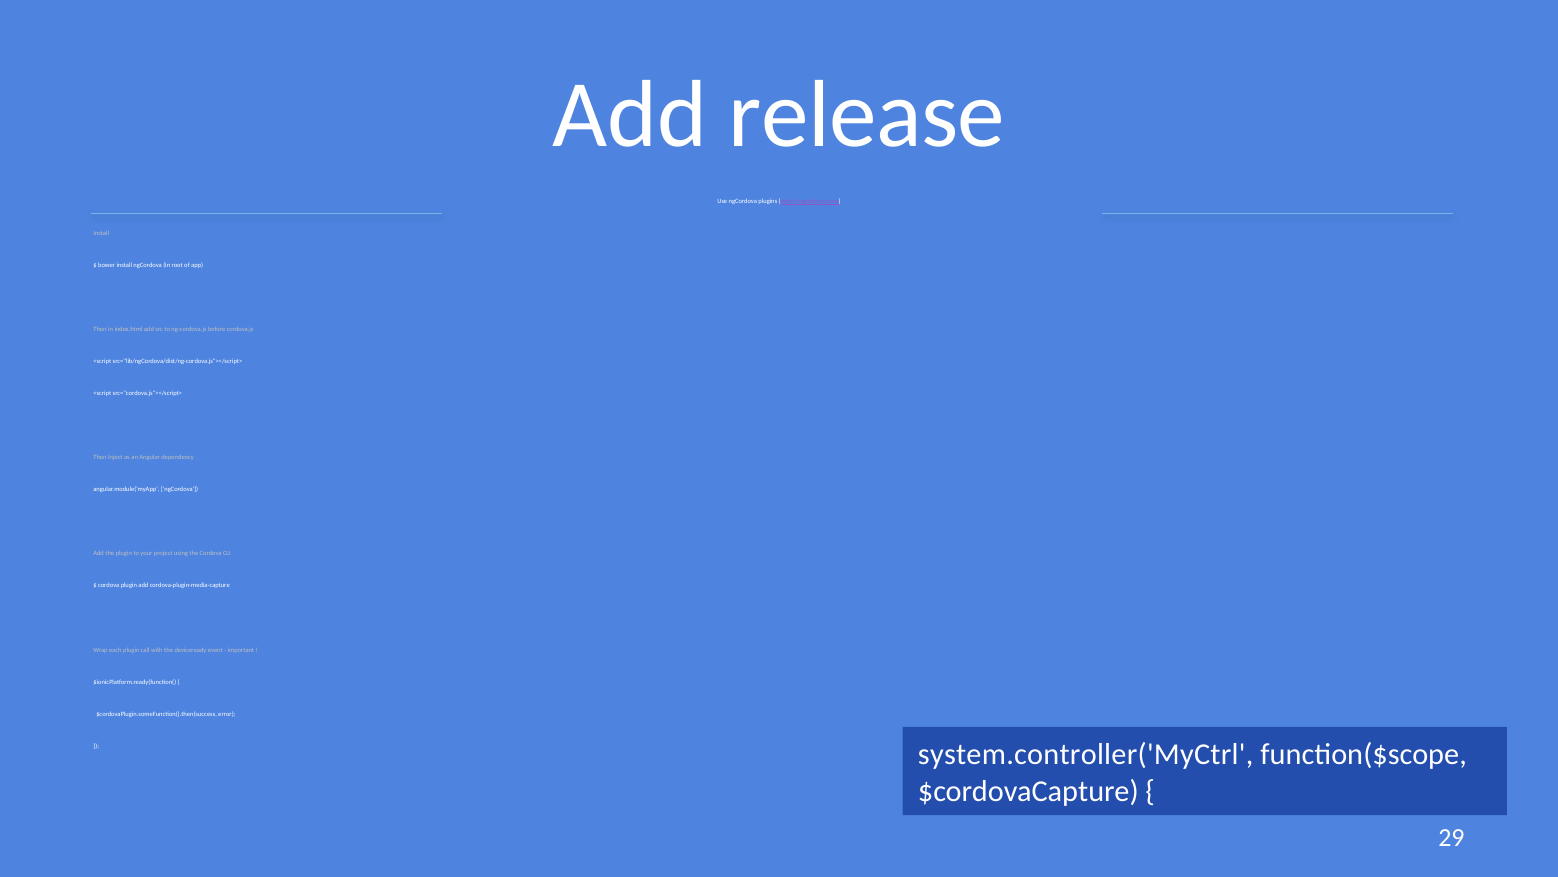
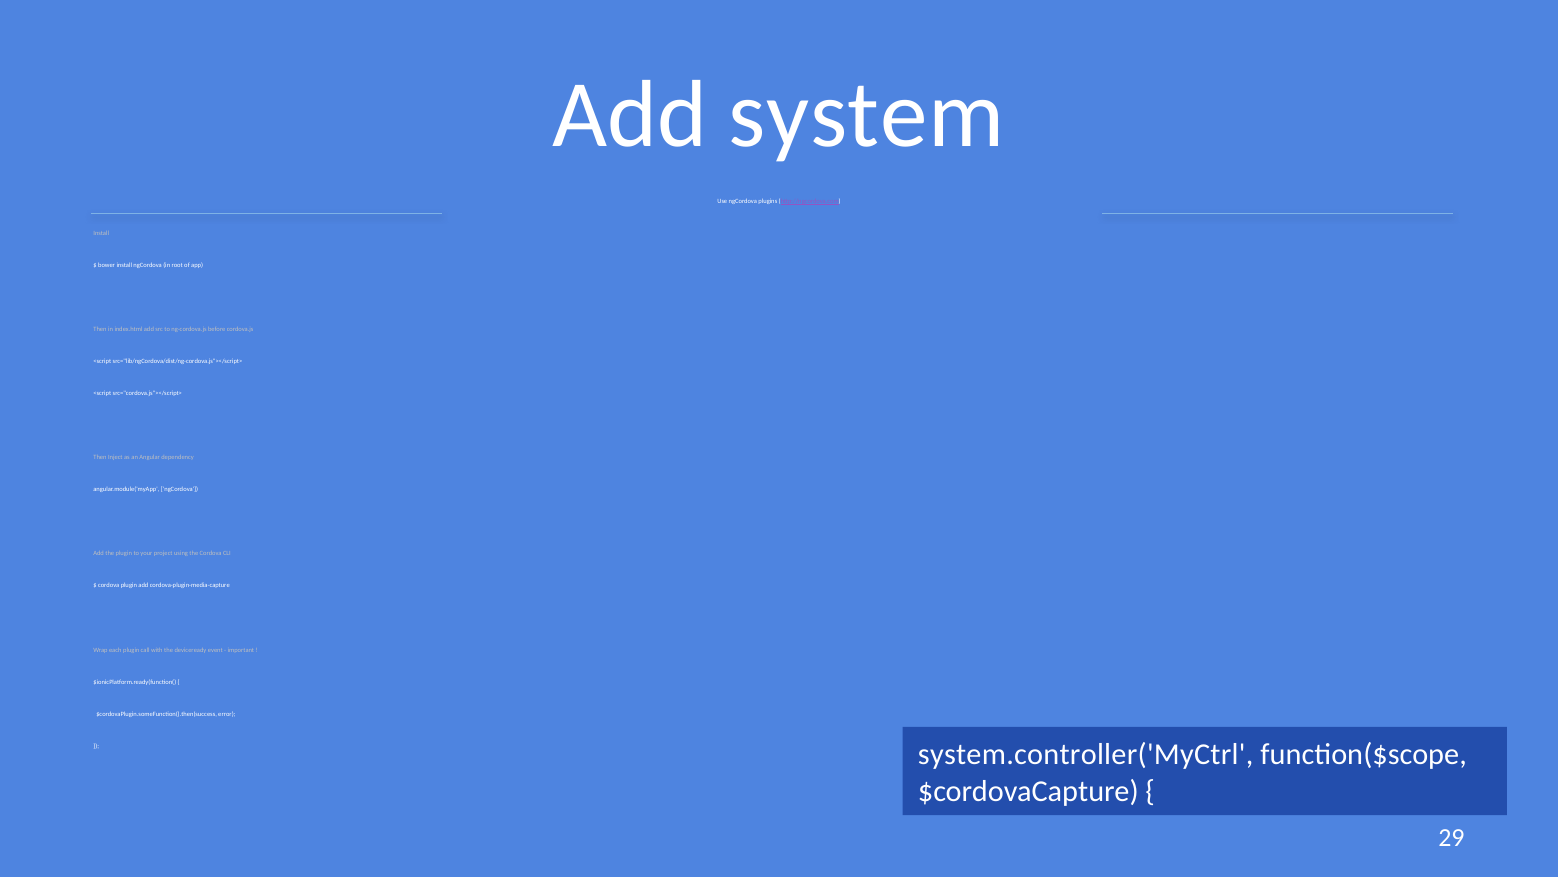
release: release -> system
